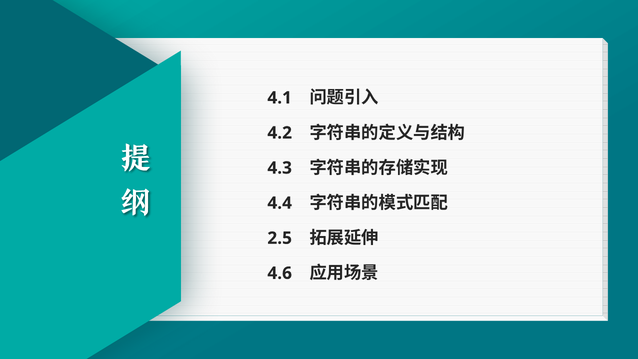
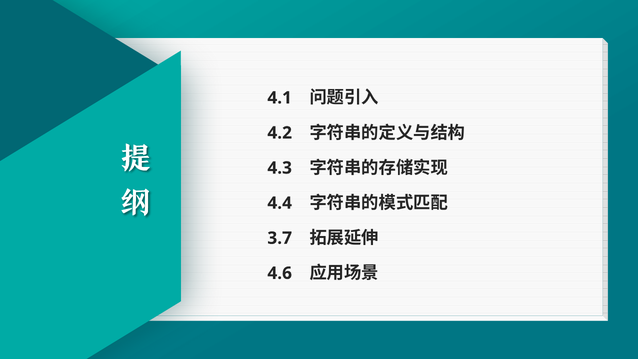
2.5: 2.5 -> 3.7
